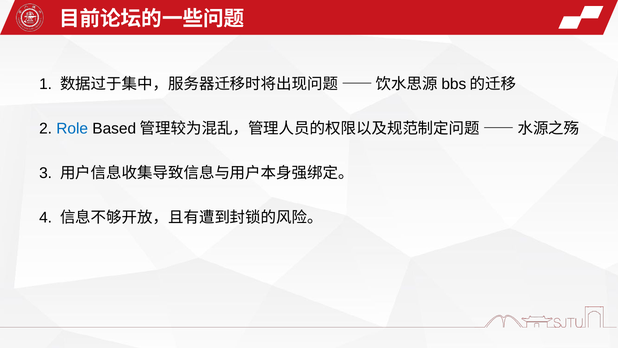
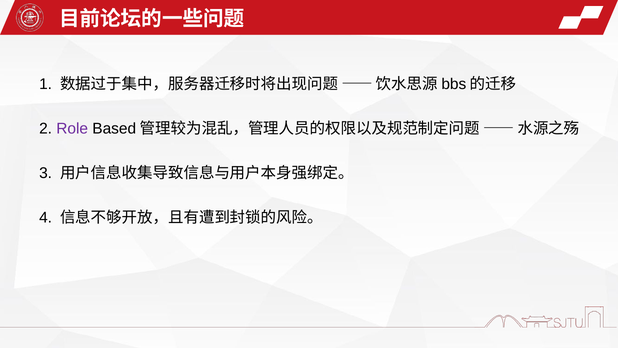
Role colour: blue -> purple
